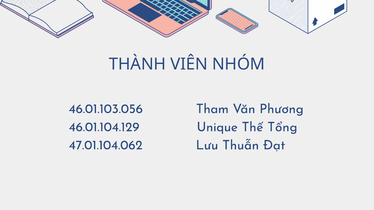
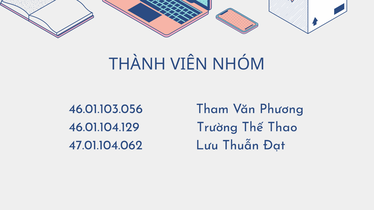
Unique: Unique -> Trường
Tổng: Tổng -> Thao
